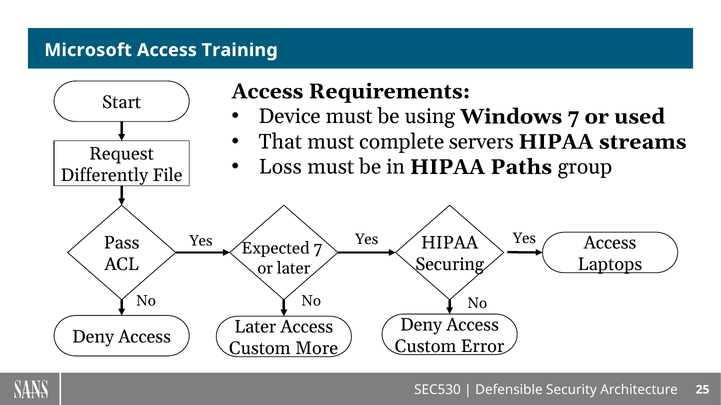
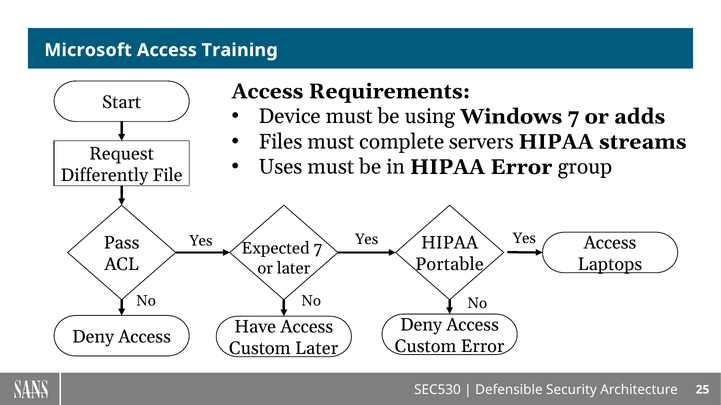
used: used -> adds
That: That -> Files
Loss: Loss -> Uses
HIPAA Paths: Paths -> Error
Securing: Securing -> Portable
Later at (255, 327): Later -> Have
Custom More: More -> Later
